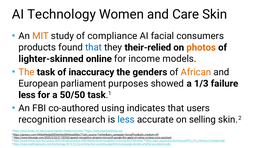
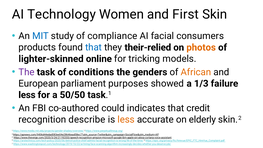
Care: Care -> First
MIT colour: orange -> blue
income: income -> tricking
The at (27, 72) colour: orange -> purple
inaccuracy: inaccuracy -> conditions
using: using -> could
users: users -> credit
research: research -> describe
less at (126, 120) colour: blue -> orange
selling: selling -> elderly
